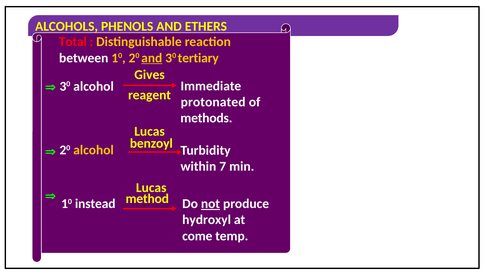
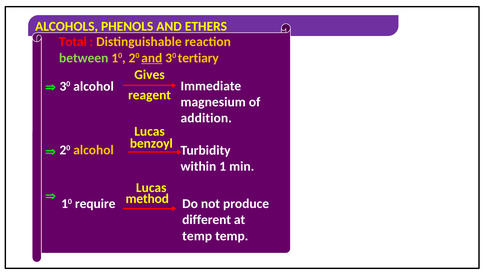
between colour: white -> light green
protonated: protonated -> magnesium
methods: methods -> addition
7: 7 -> 1
not underline: present -> none
instead: instead -> require
hydroxyl: hydroxyl -> different
come at (197, 236): come -> temp
